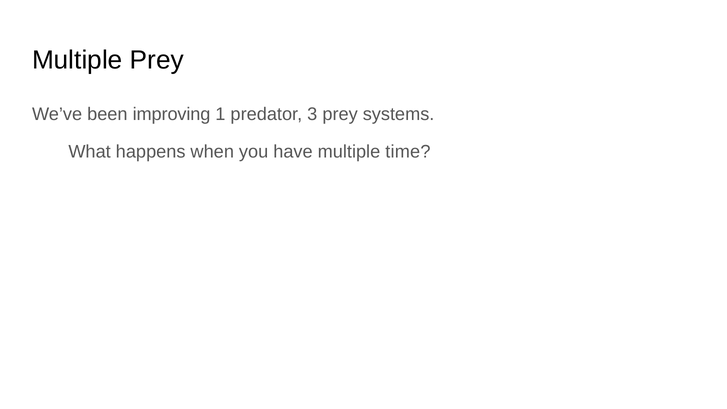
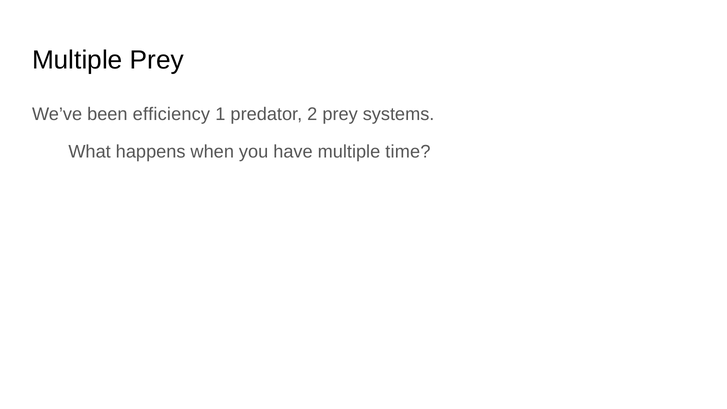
improving: improving -> efficiency
3: 3 -> 2
